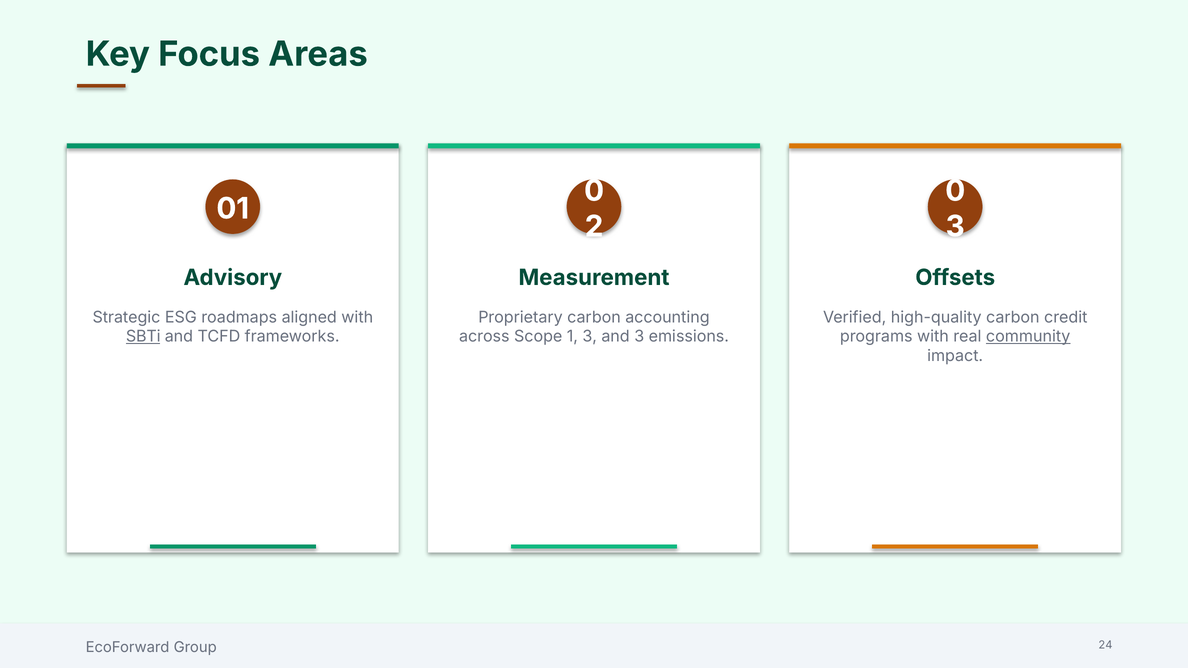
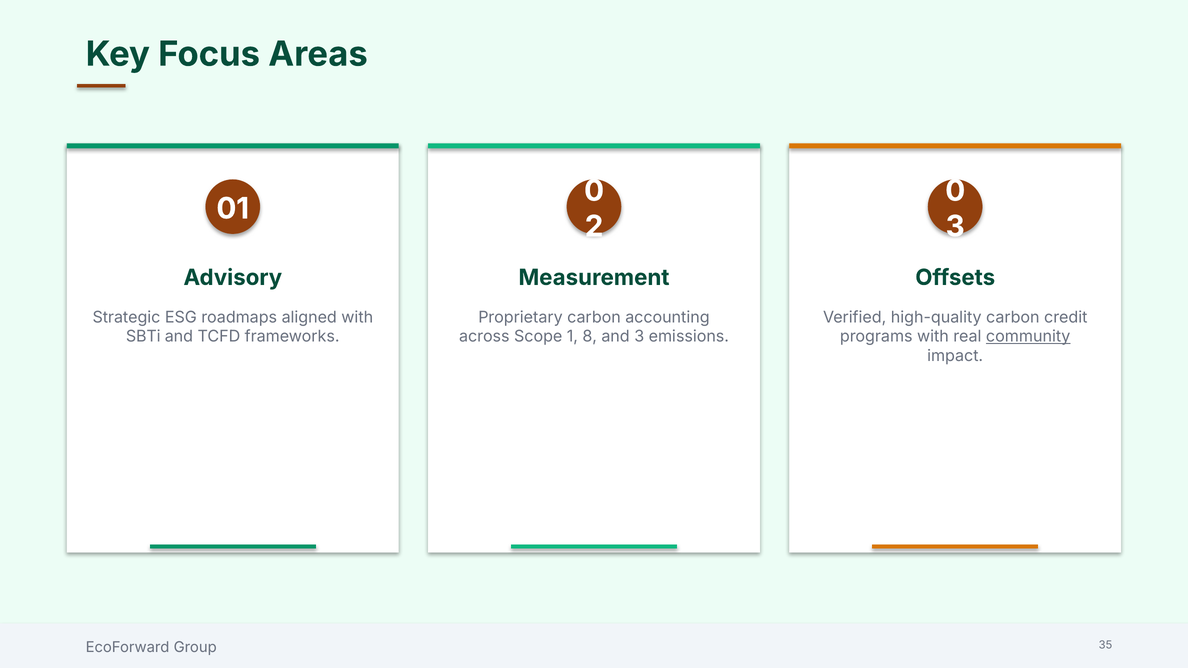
SBTi underline: present -> none
1 3: 3 -> 8
24: 24 -> 35
